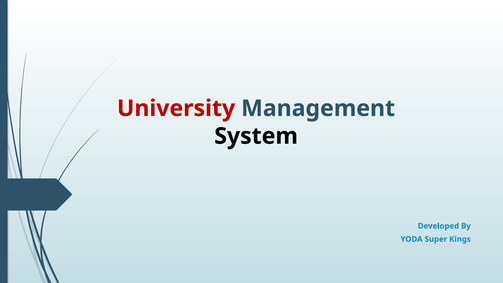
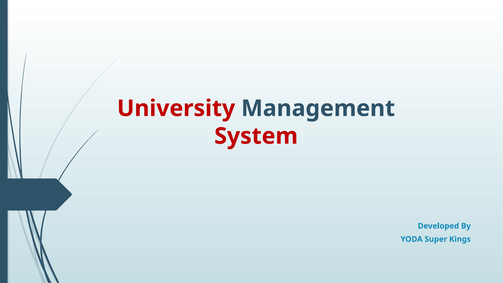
System colour: black -> red
